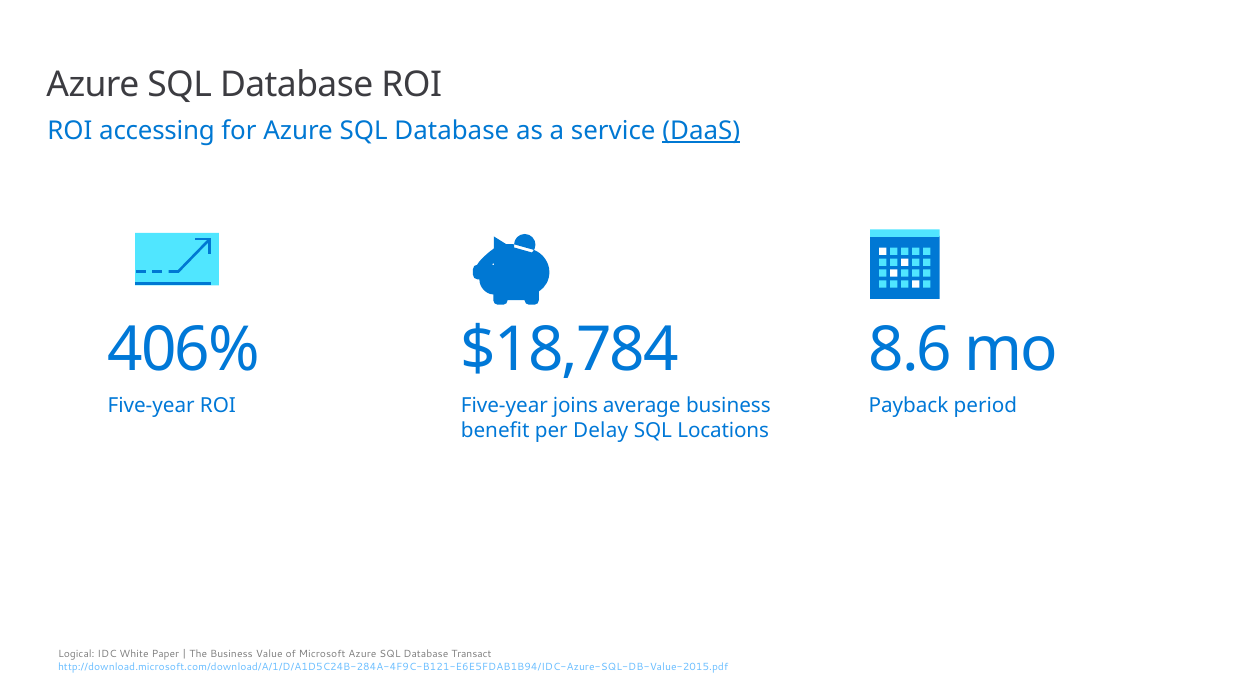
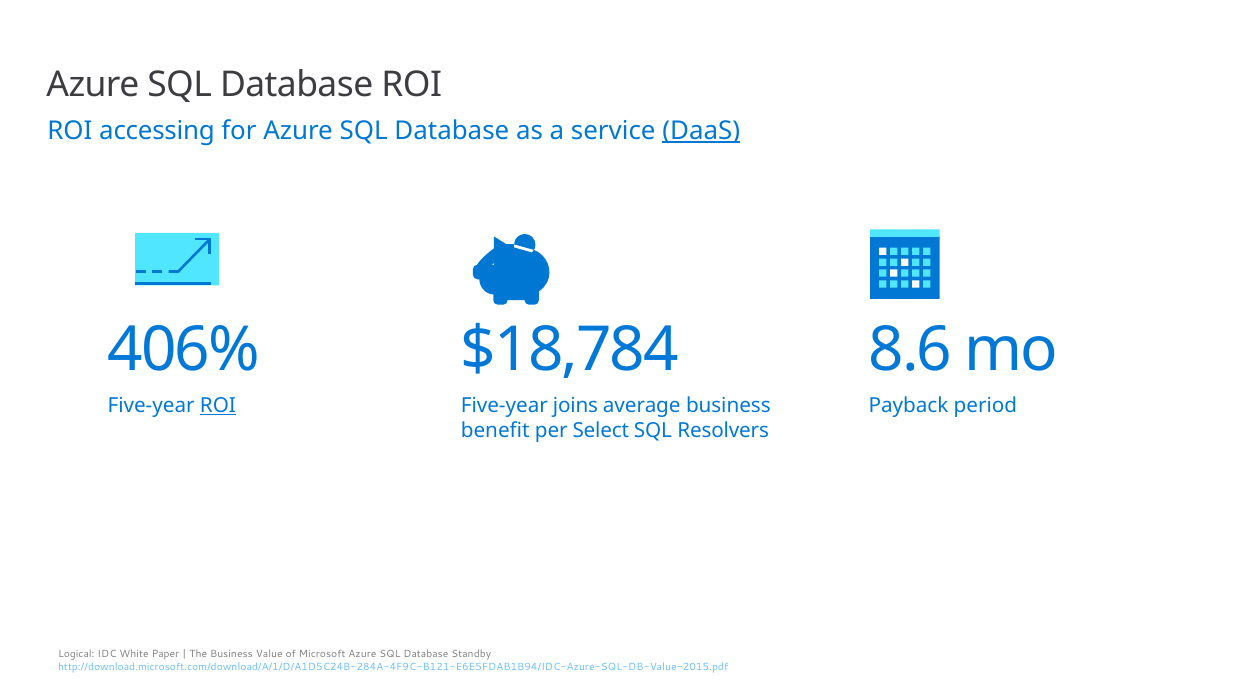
ROI at (218, 405) underline: none -> present
Delay: Delay -> Select
Locations: Locations -> Resolvers
Transact: Transact -> Standby
